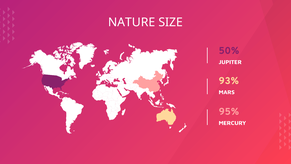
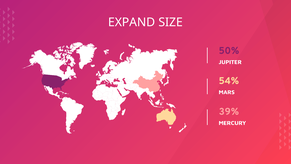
NATURE: NATURE -> EXPAND
93%: 93% -> 54%
95%: 95% -> 39%
